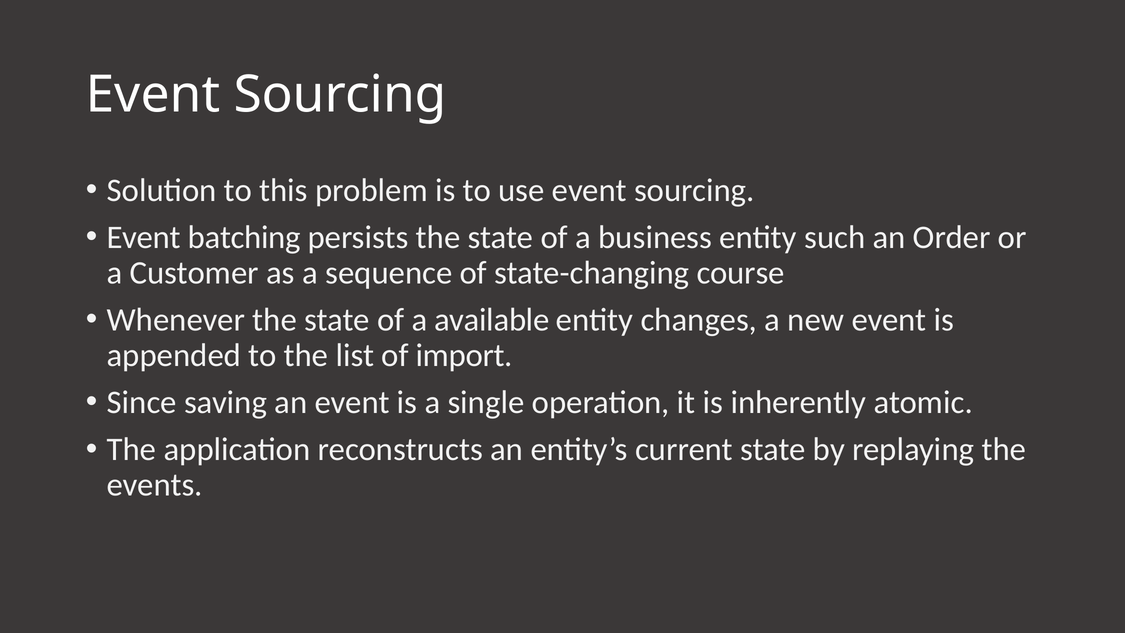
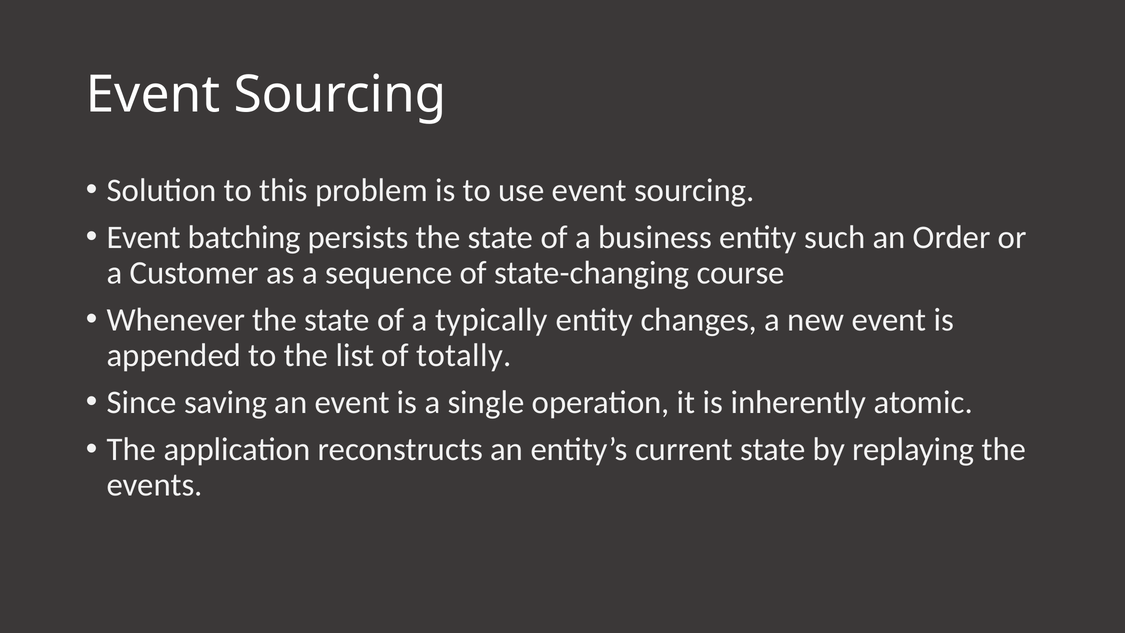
available: available -> typically
import: import -> totally
